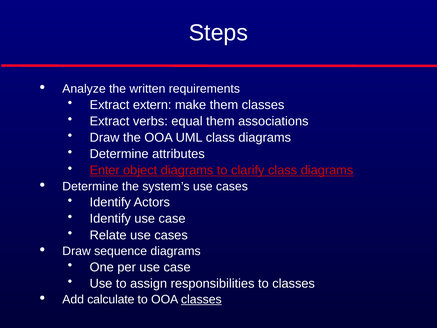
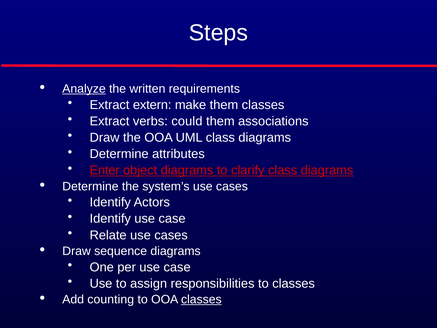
Analyze underline: none -> present
equal: equal -> could
calculate: calculate -> counting
